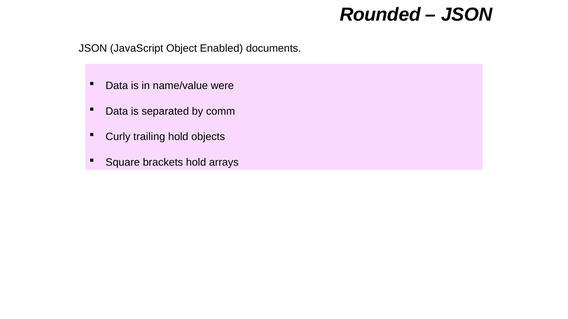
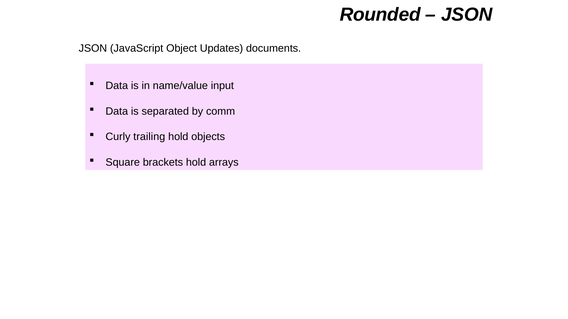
Enabled: Enabled -> Updates
were: were -> input
